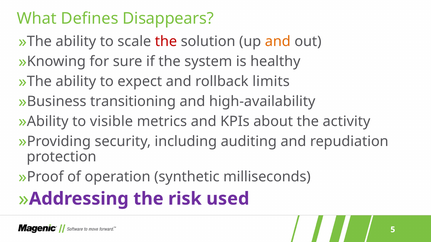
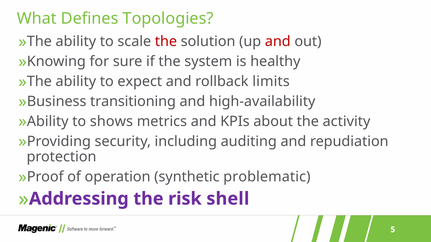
Disappears: Disappears -> Topologies
and at (278, 42) colour: orange -> red
visible: visible -> shows
milliseconds: milliseconds -> problematic
used: used -> shell
